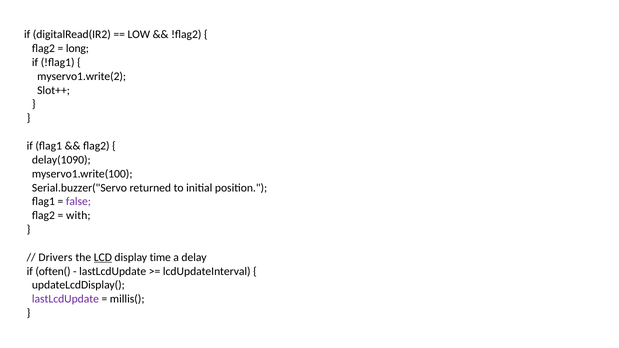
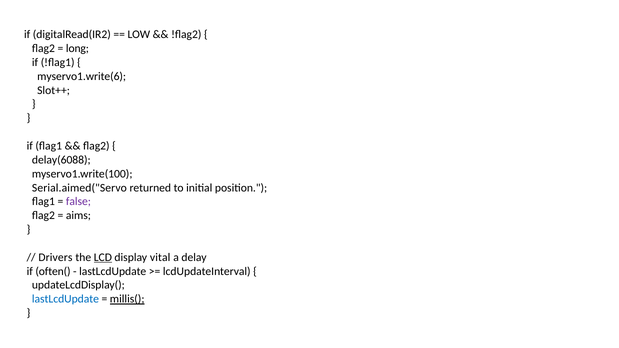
myservo1.write(2: myservo1.write(2 -> myservo1.write(6
delay(1090: delay(1090 -> delay(6088
Serial.buzzer("Servo: Serial.buzzer("Servo -> Serial.aimed("Servo
with: with -> aims
time: time -> vital
lastLcdUpdate at (65, 299) colour: purple -> blue
millis( underline: none -> present
